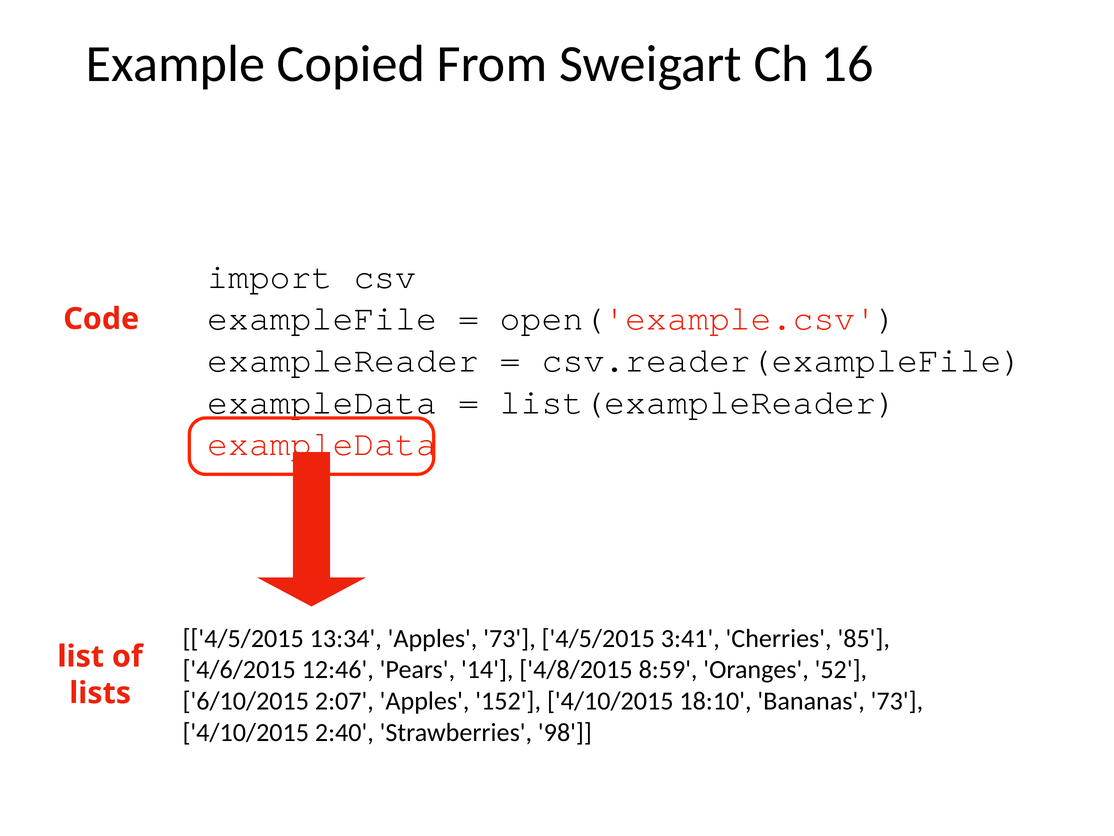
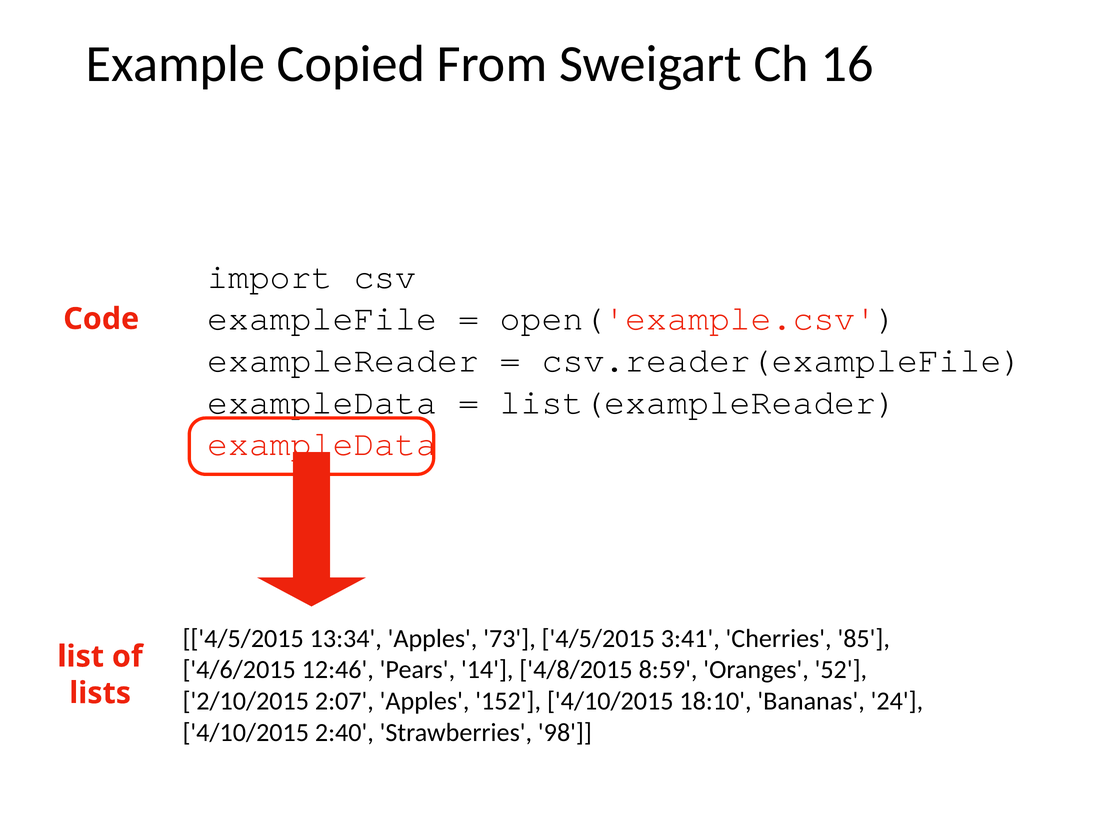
6/10/2015: 6/10/2015 -> 2/10/2015
Bananas 73: 73 -> 24
